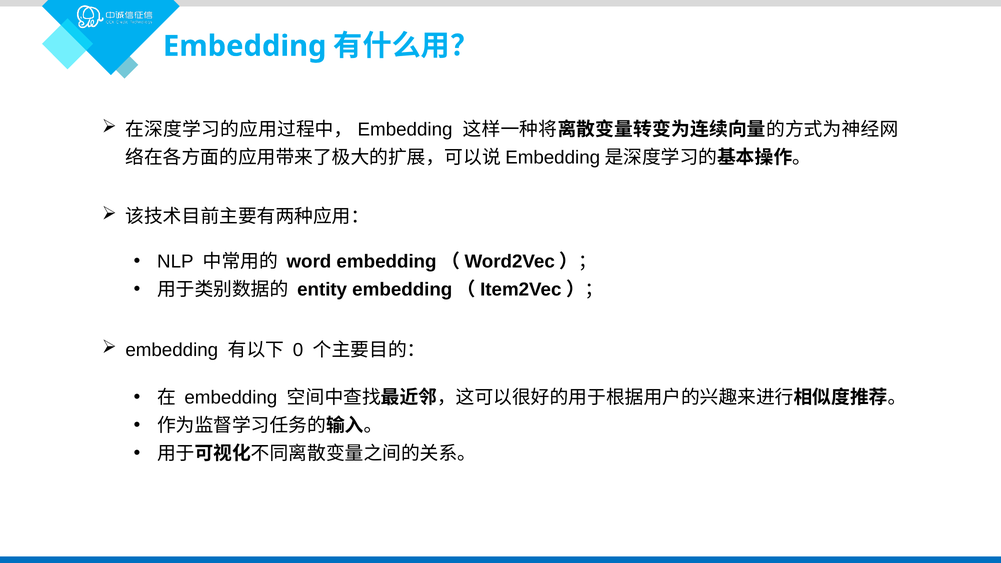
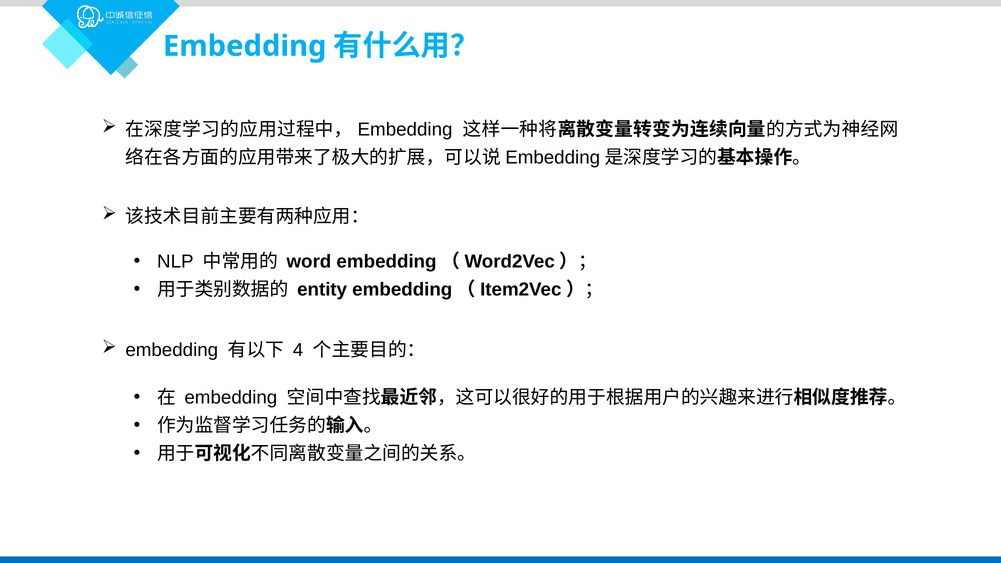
0: 0 -> 4
